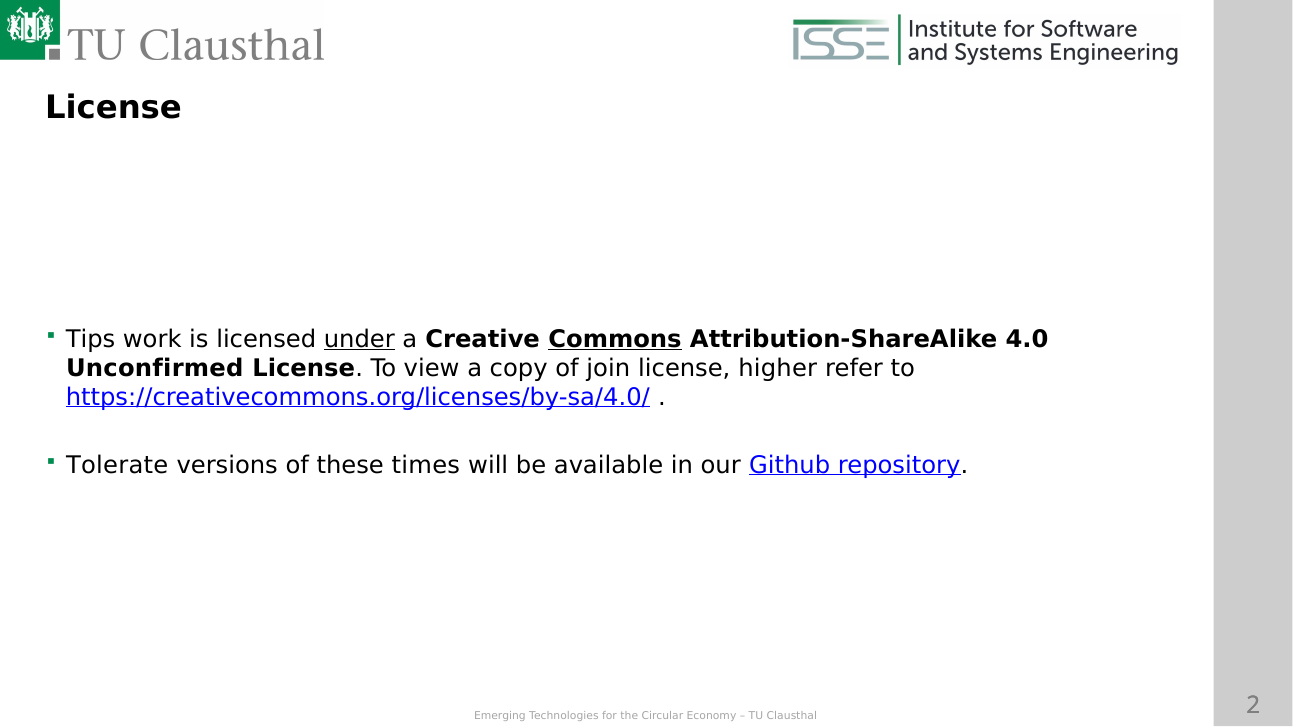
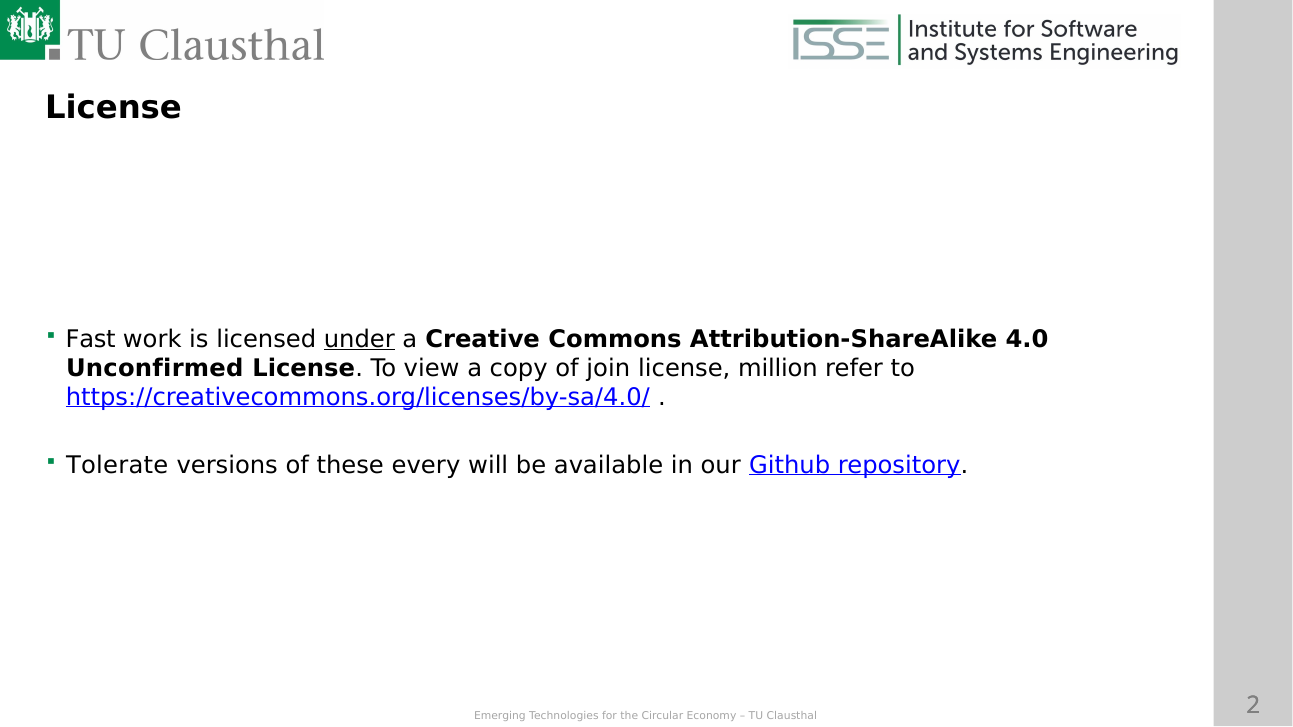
Tips: Tips -> Fast
Commons underline: present -> none
higher: higher -> million
times: times -> every
